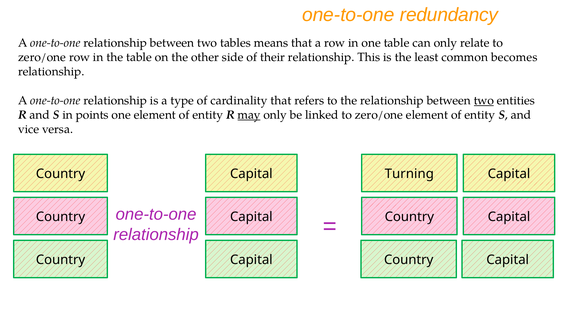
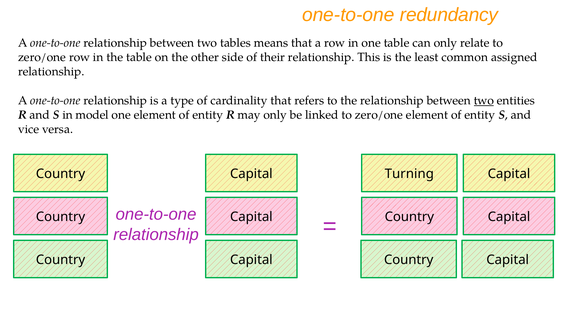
becomes: becomes -> assigned
points: points -> model
may underline: present -> none
